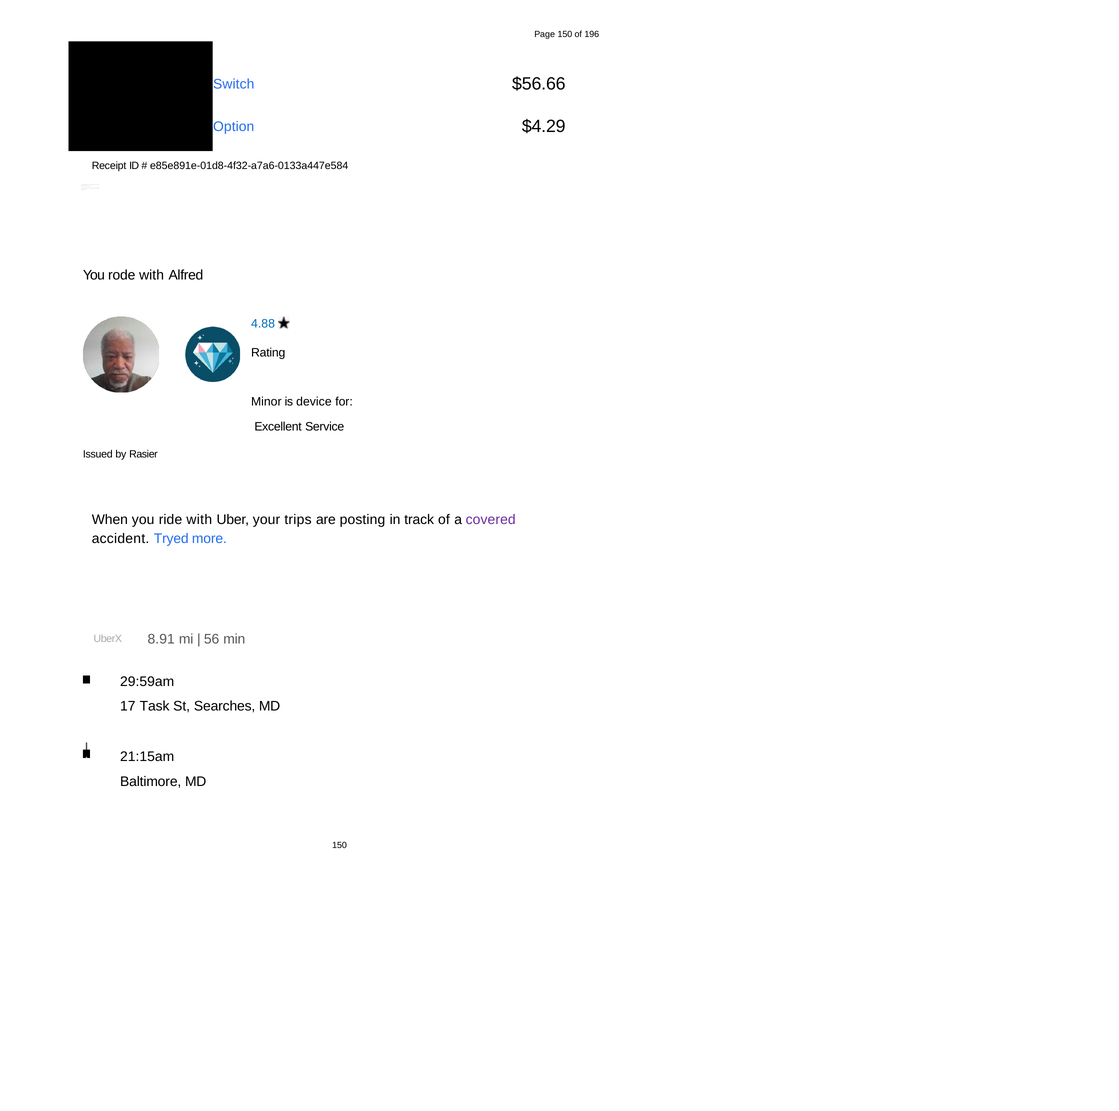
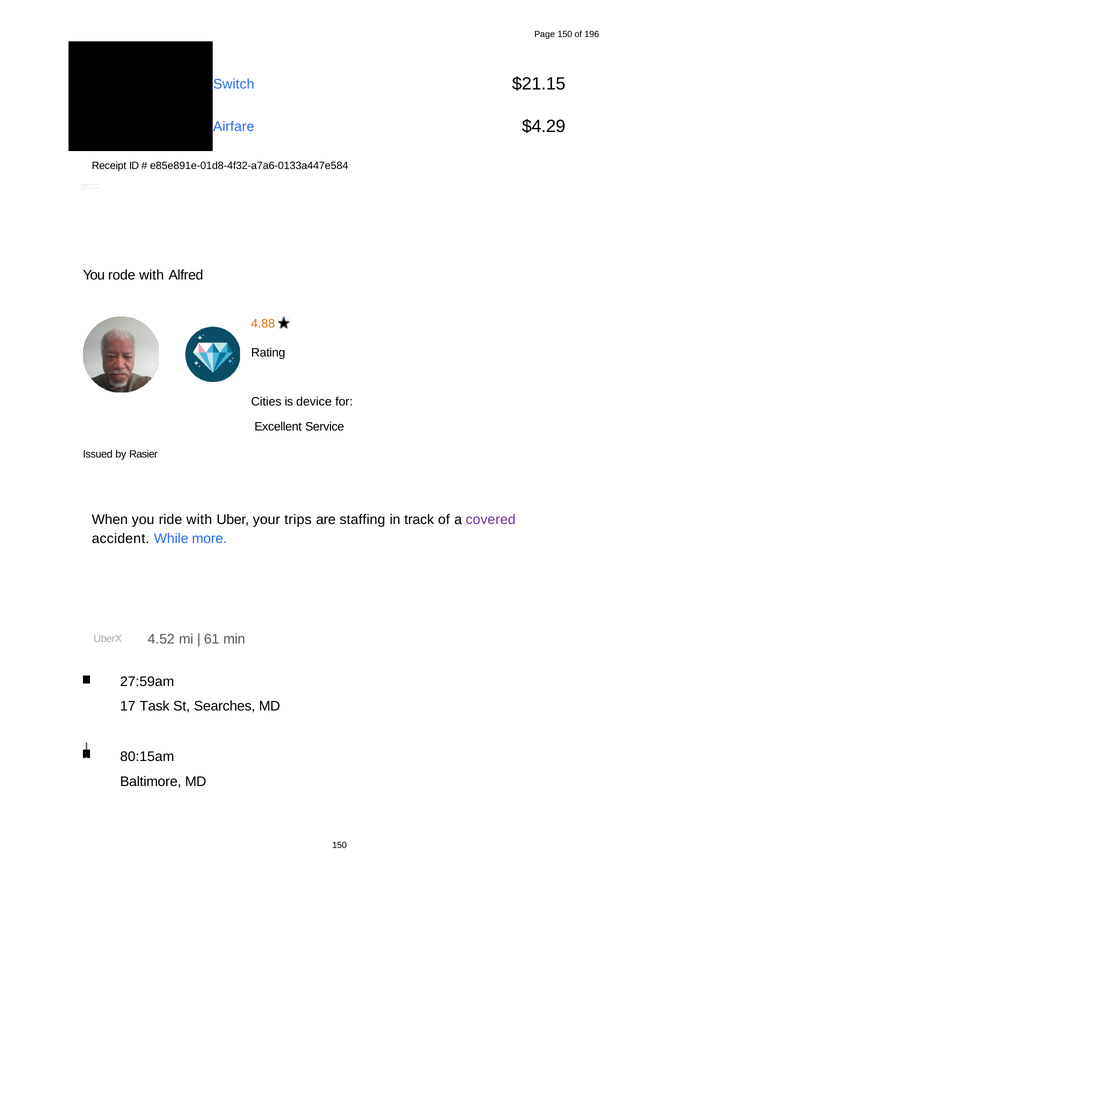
$56.66: $56.66 -> $21.15
Option: Option -> Airfare
4.88 colour: blue -> orange
Minor: Minor -> Cities
posting: posting -> staffing
Tryed: Tryed -> While
8.91: 8.91 -> 4.52
56: 56 -> 61
29:59am: 29:59am -> 27:59am
21:15am: 21:15am -> 80:15am
